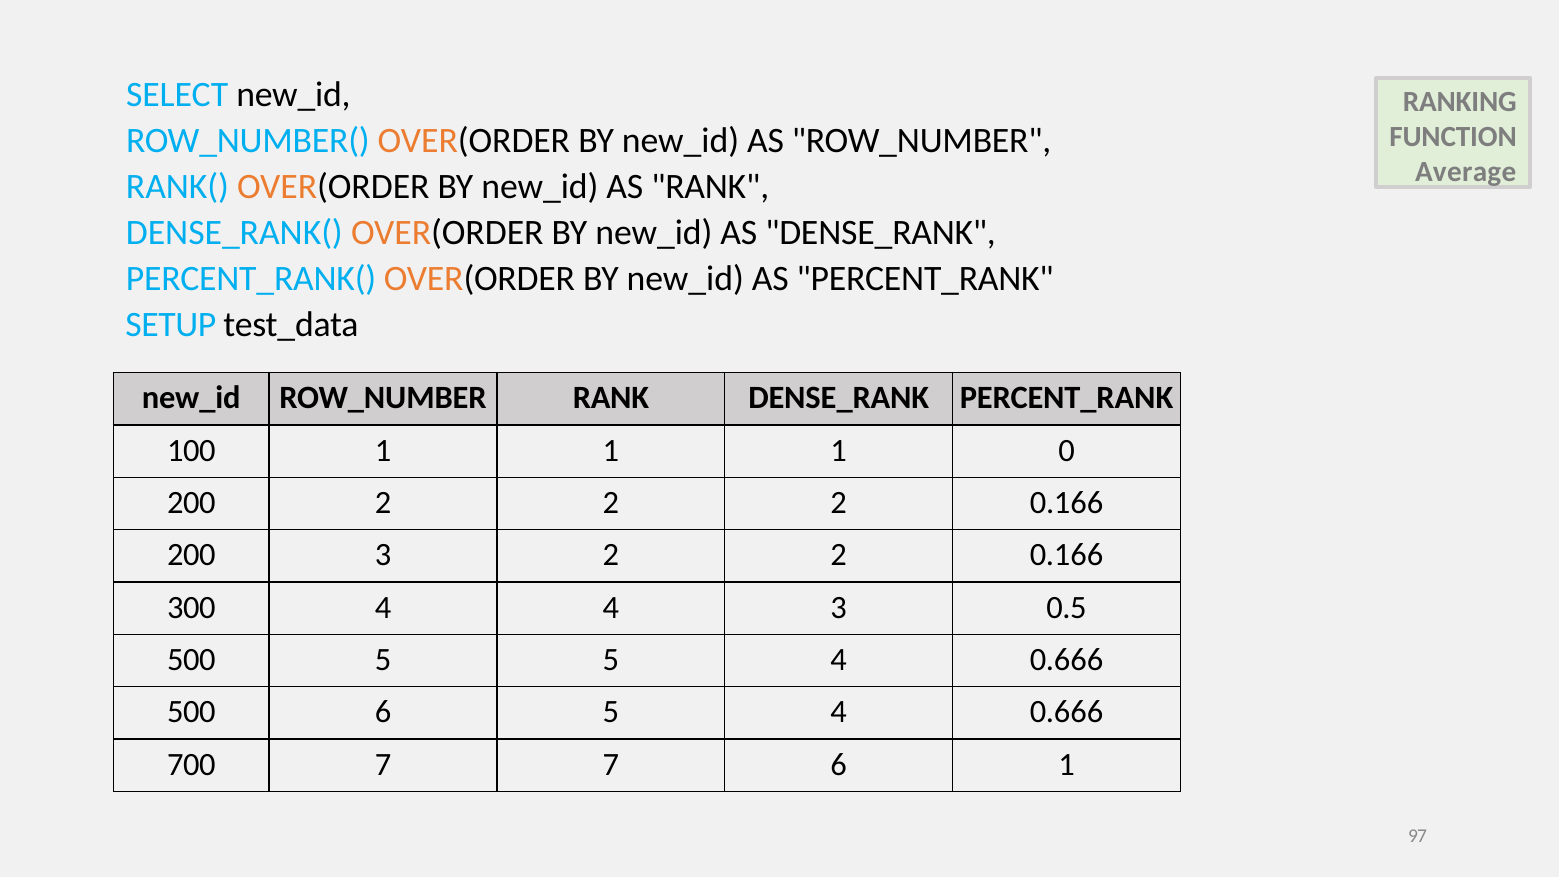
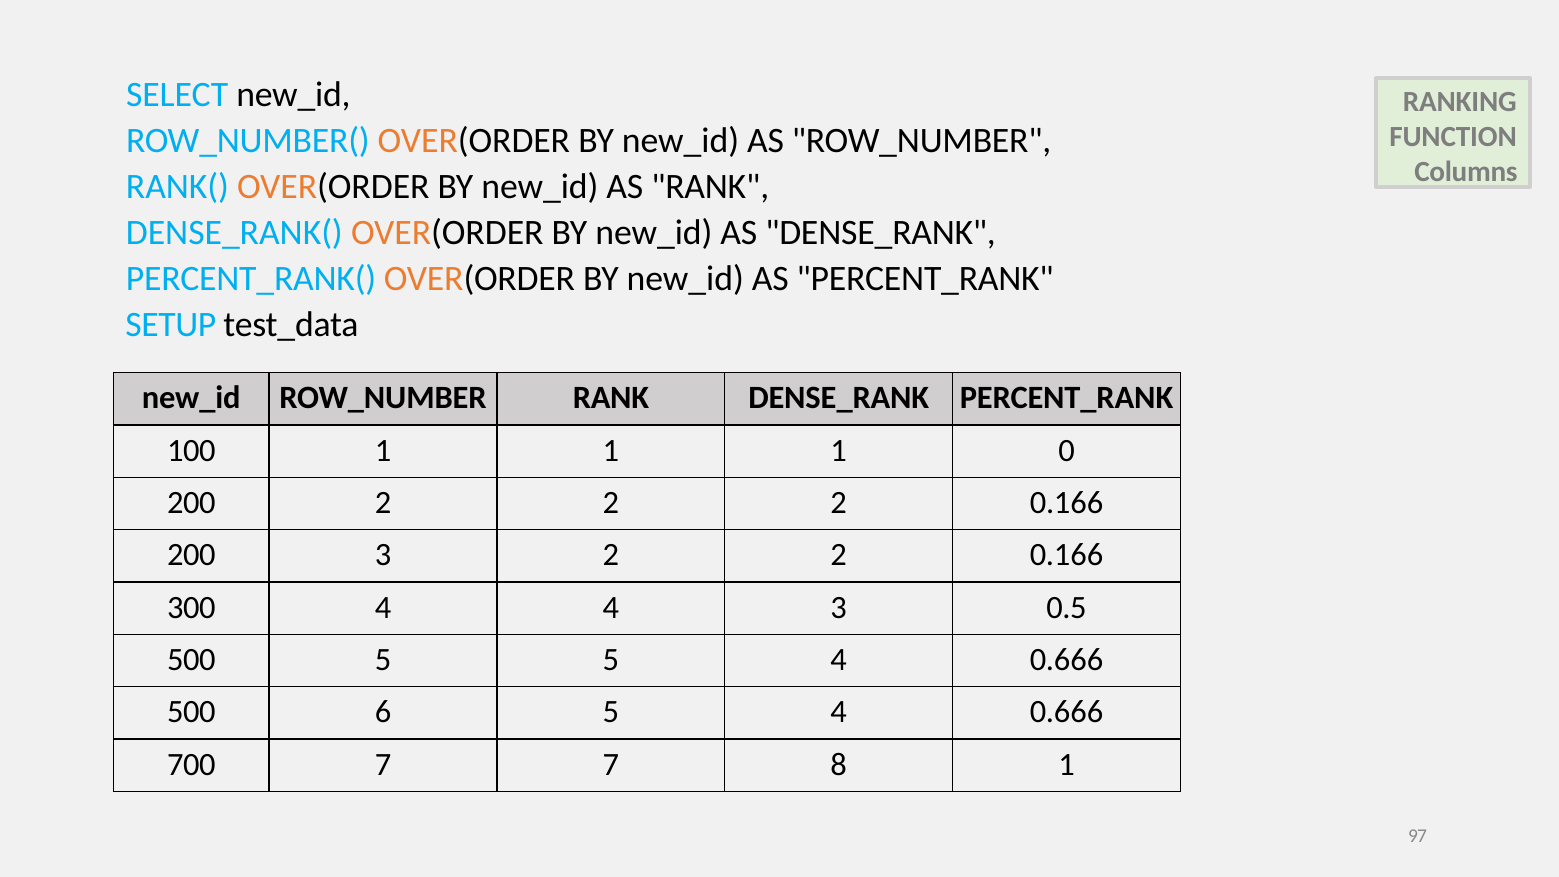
Average: Average -> Columns
7 6: 6 -> 8
